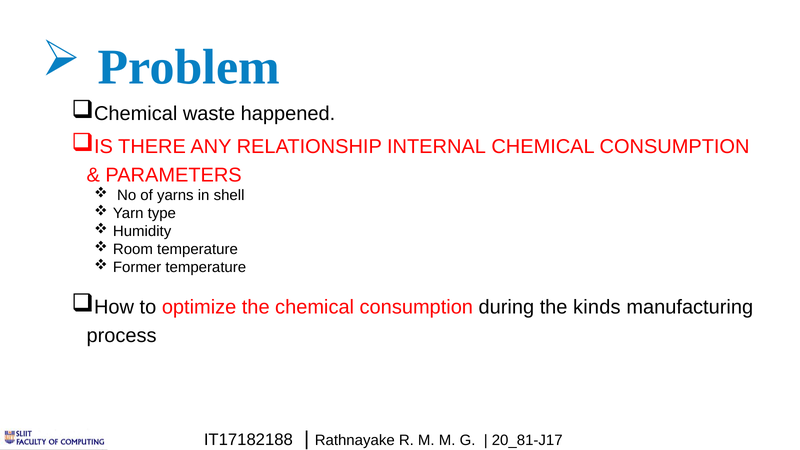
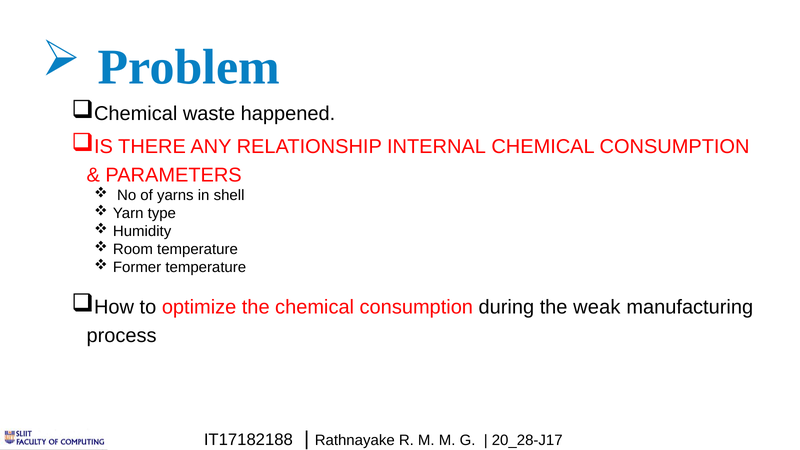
kinds: kinds -> weak
20_81-J17: 20_81-J17 -> 20_28-J17
